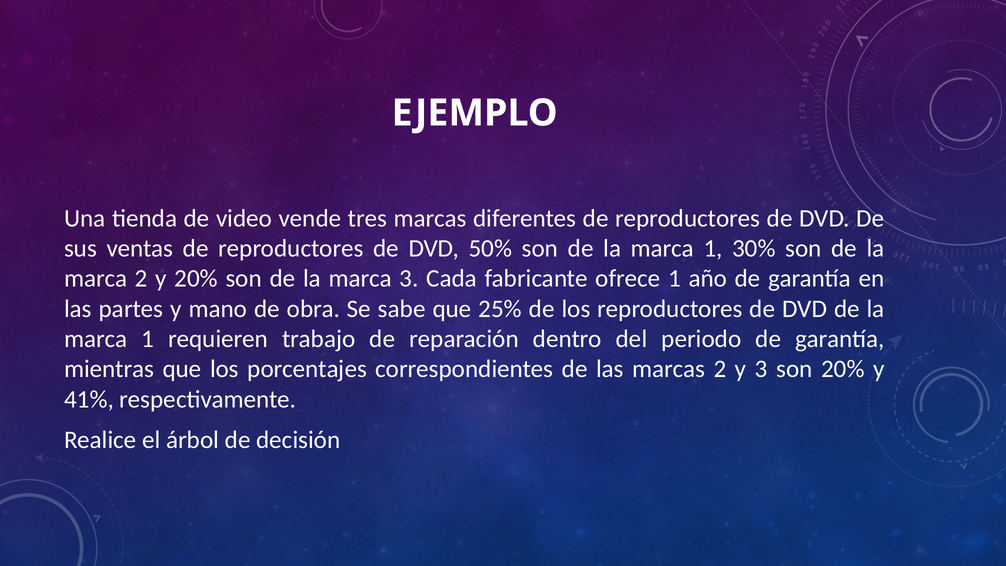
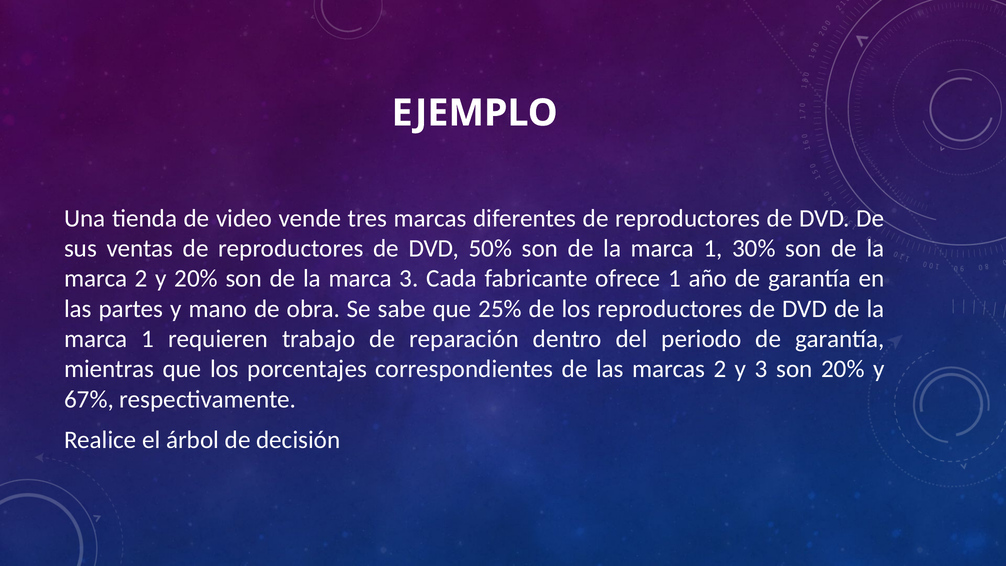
41%: 41% -> 67%
